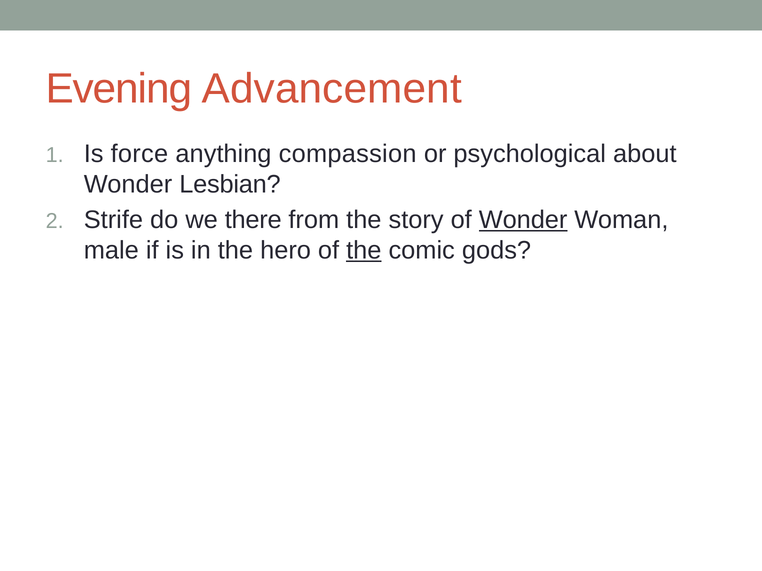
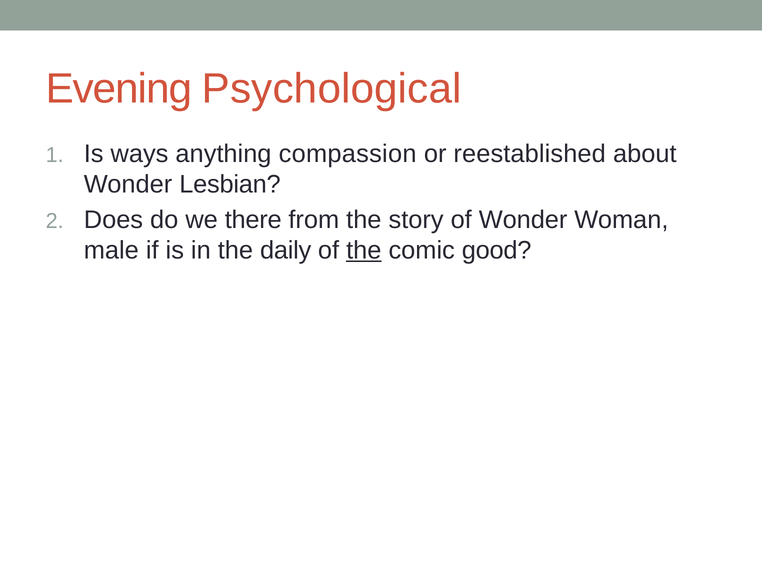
Advancement: Advancement -> Psychological
force: force -> ways
psychological: psychological -> reestablished
Strife: Strife -> Does
Wonder at (523, 220) underline: present -> none
hero: hero -> daily
gods: gods -> good
